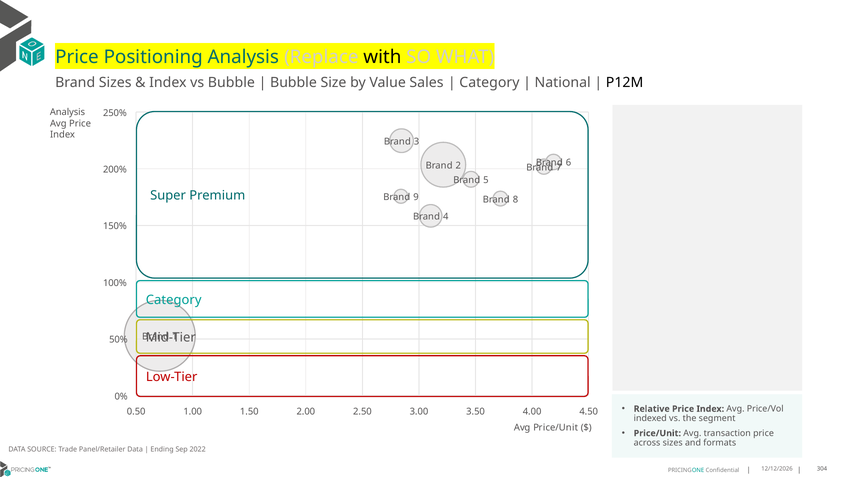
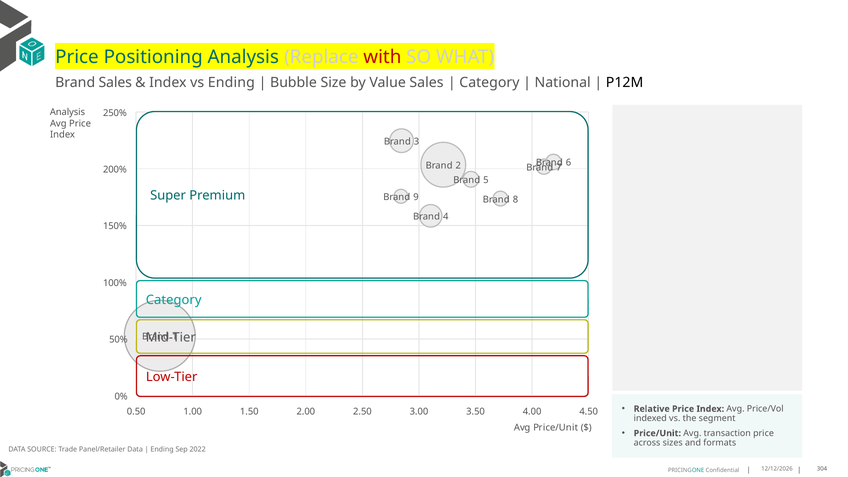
with colour: black -> red
Brand Sizes: Sizes -> Sales
vs Bubble: Bubble -> Ending
